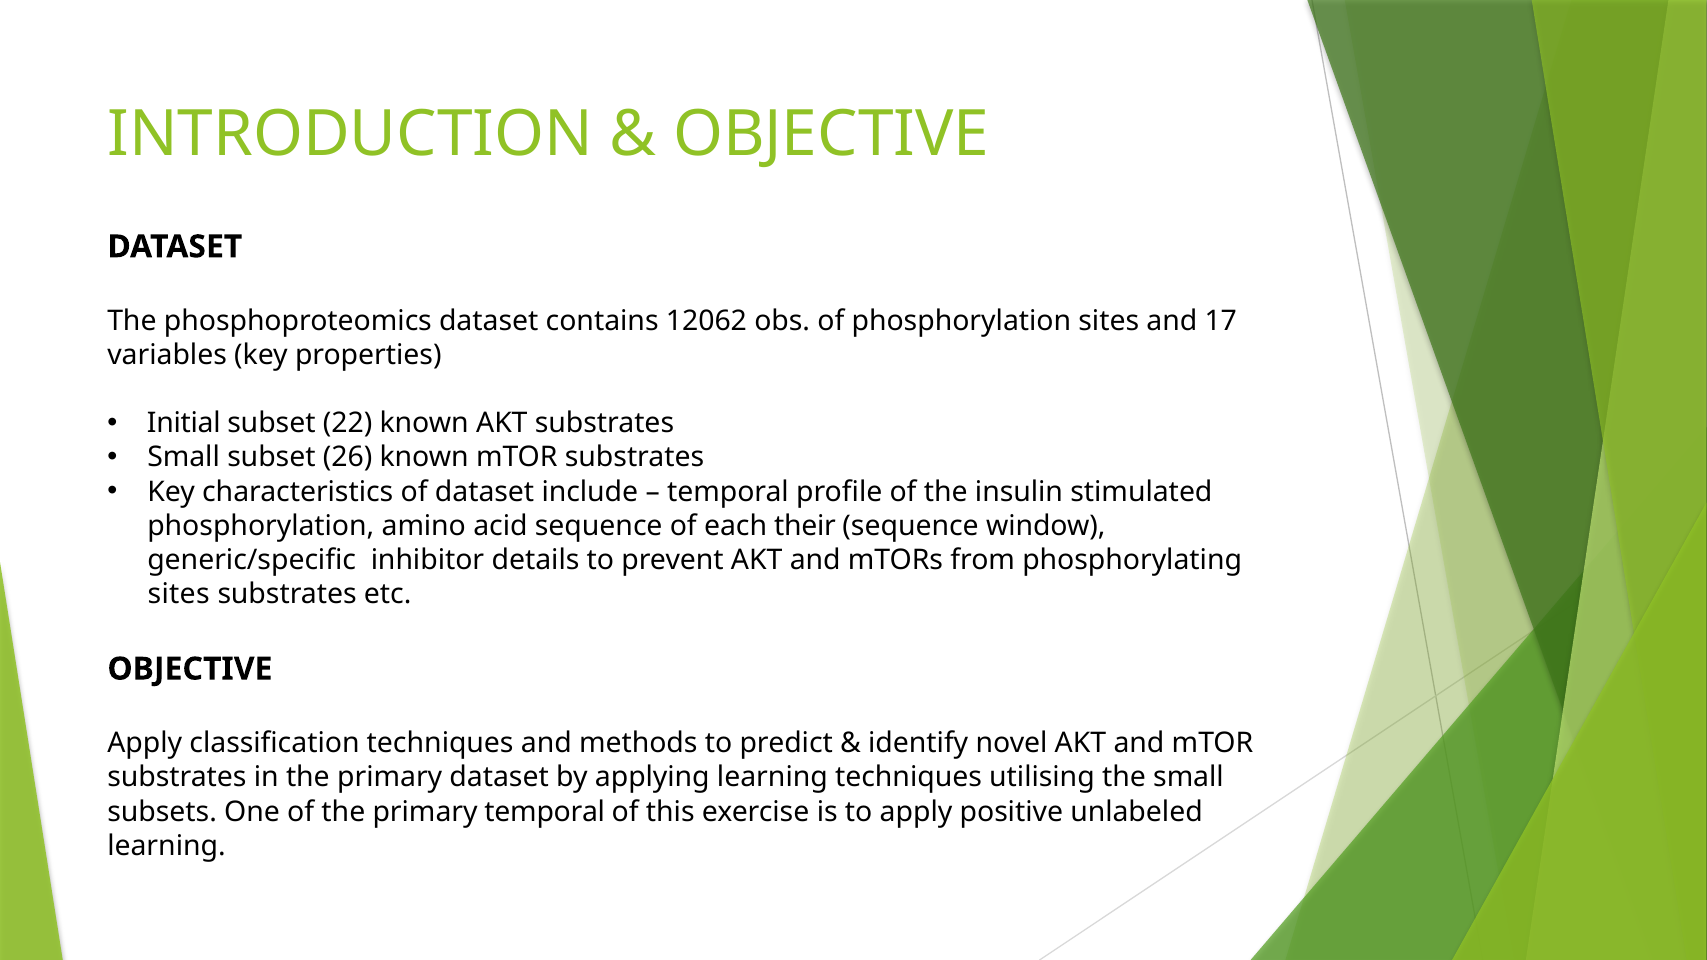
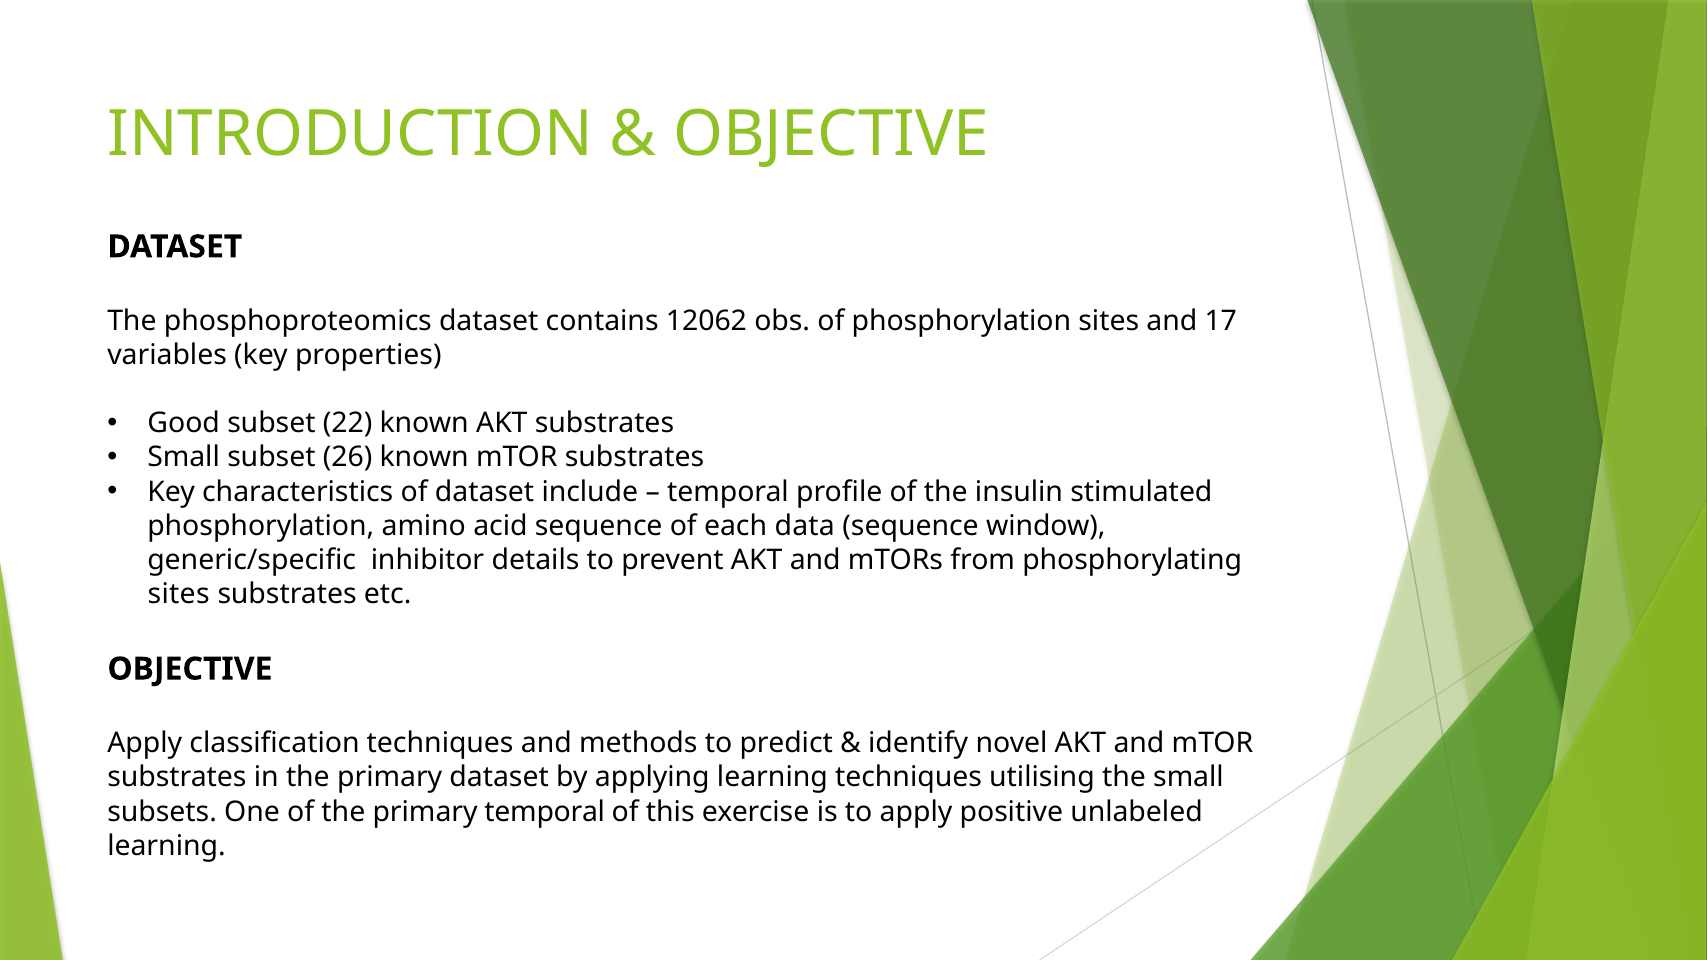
Initial: Initial -> Good
their: their -> data
